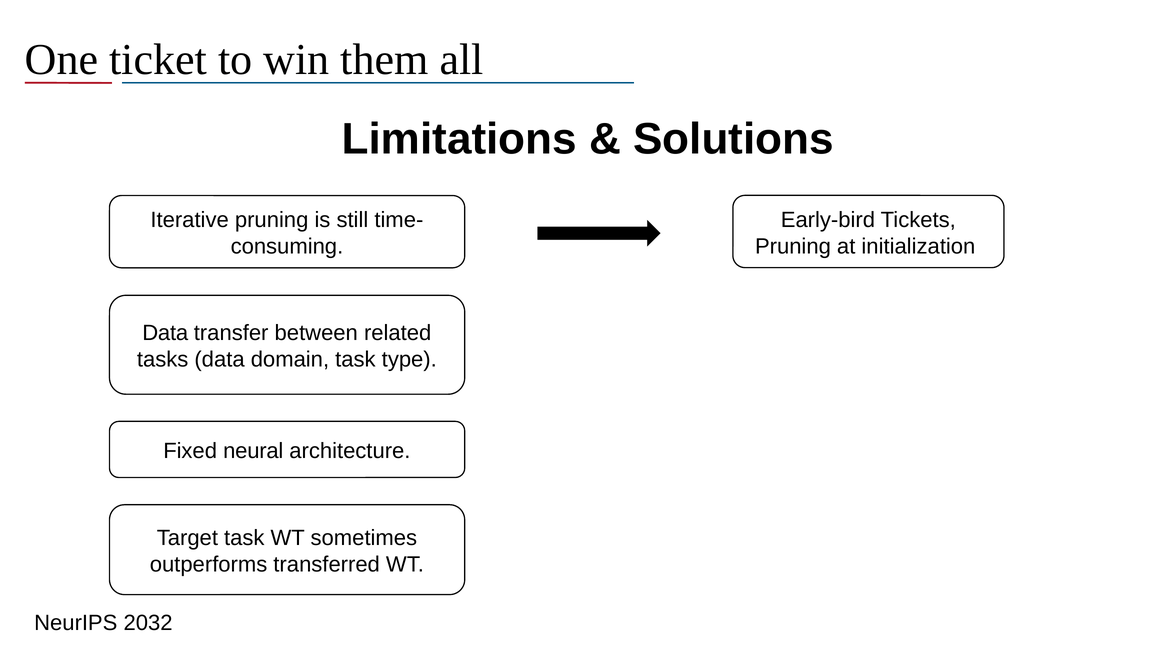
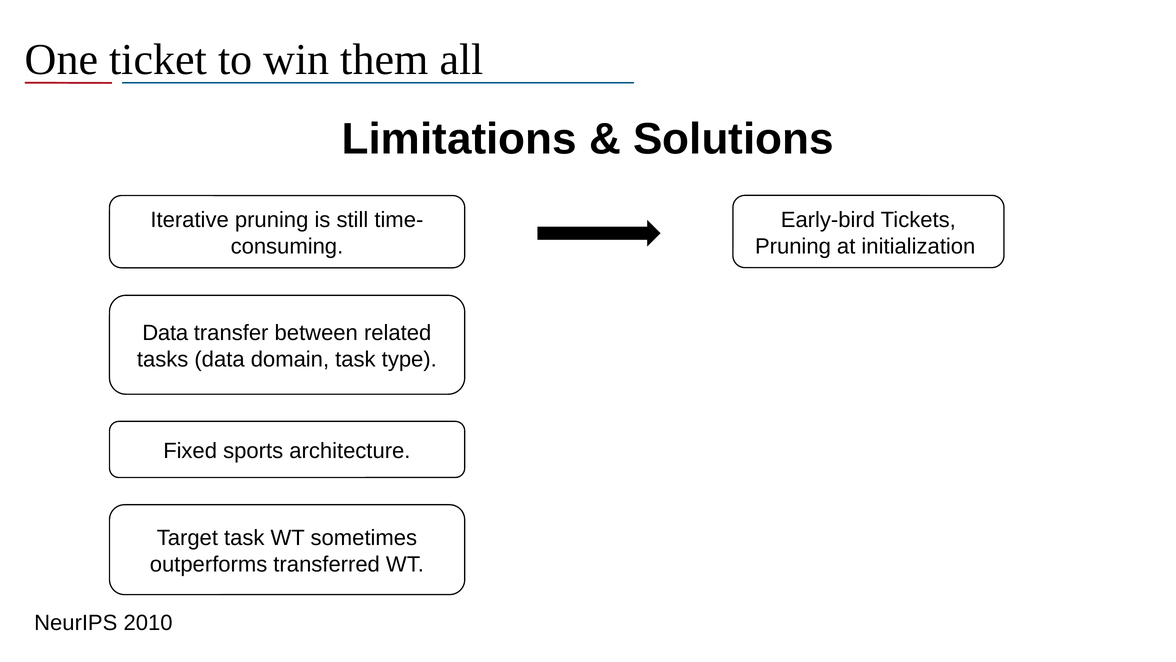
neural: neural -> sports
2032: 2032 -> 2010
